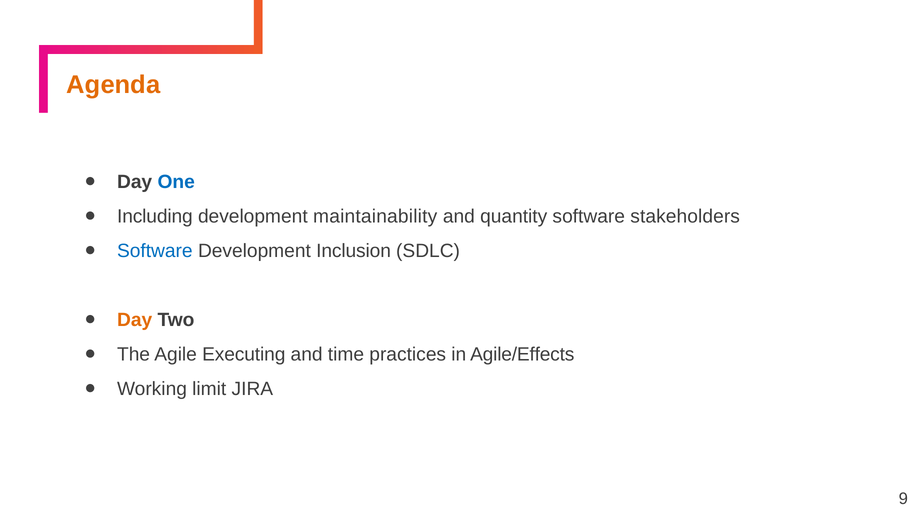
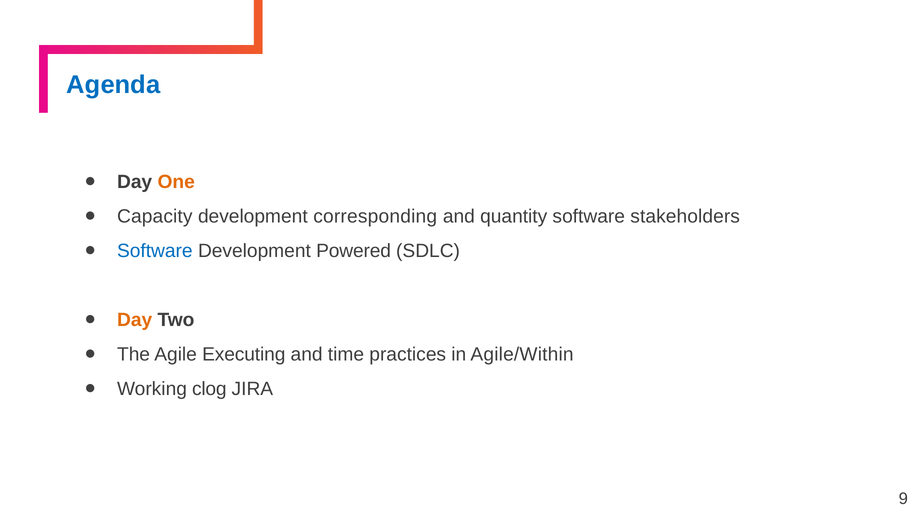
Agenda colour: orange -> blue
One colour: blue -> orange
Including: Including -> Capacity
maintainability: maintainability -> corresponding
Inclusion: Inclusion -> Powered
Agile/Effects: Agile/Effects -> Agile/Within
limit: limit -> clog
